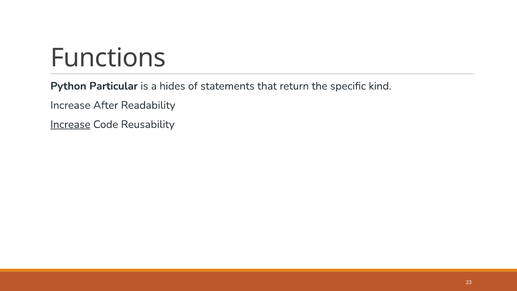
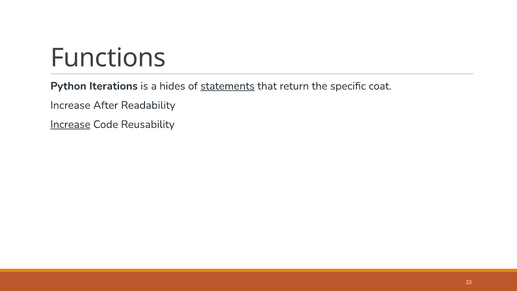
Particular: Particular -> Iterations
statements underline: none -> present
kind: kind -> coat
